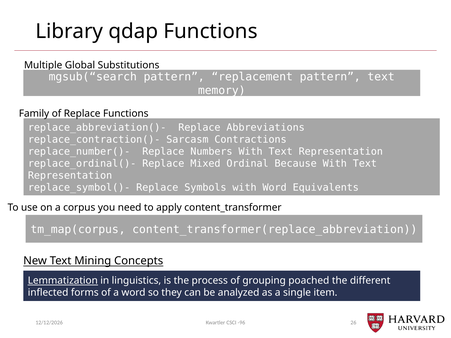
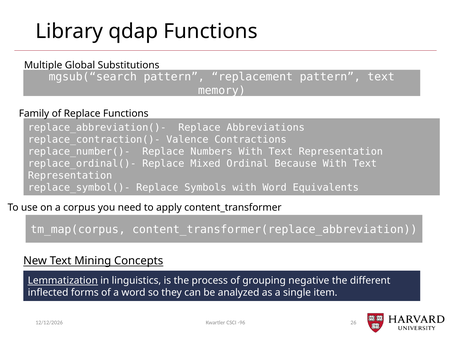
Sarcasm: Sarcasm -> Valence
poached: poached -> negative
